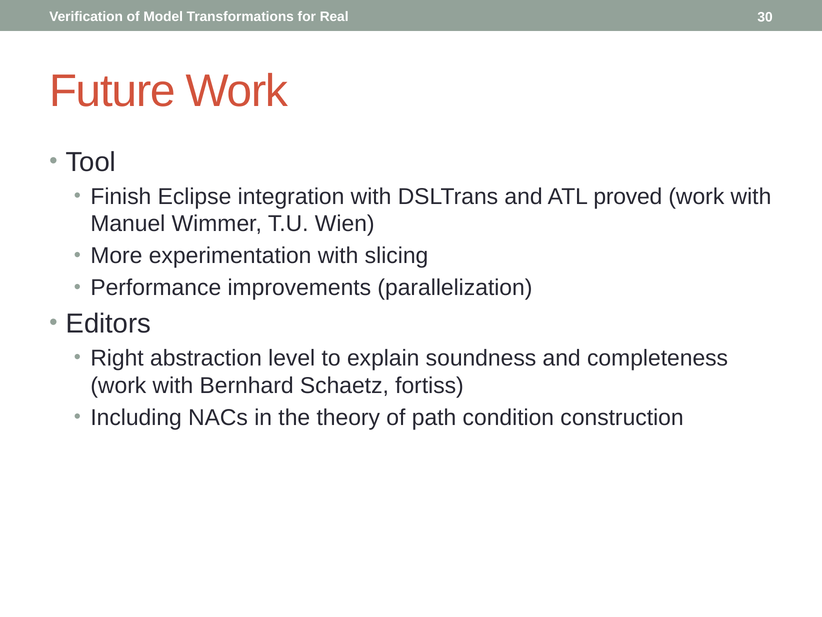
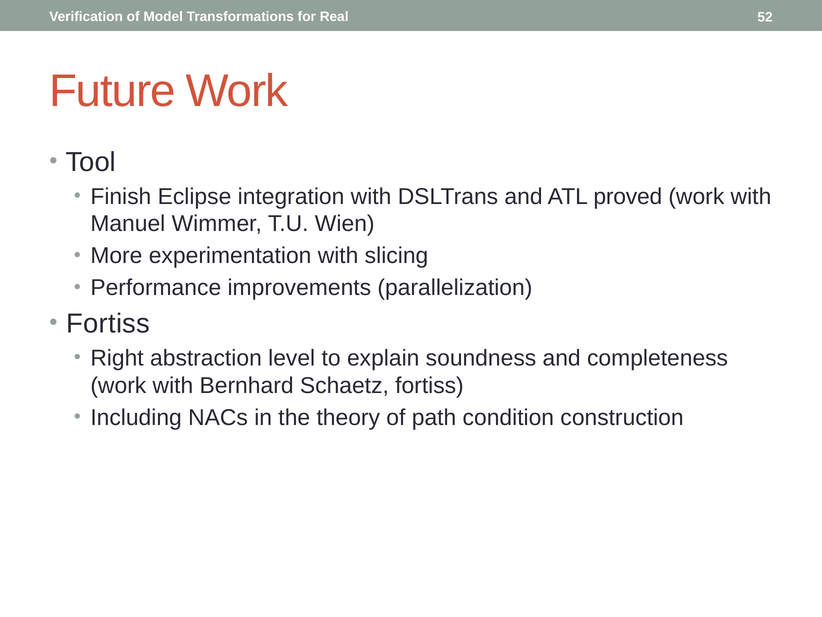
30: 30 -> 52
Editors at (108, 324): Editors -> Fortiss
